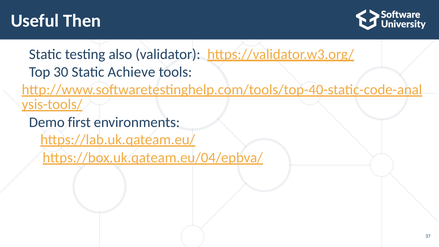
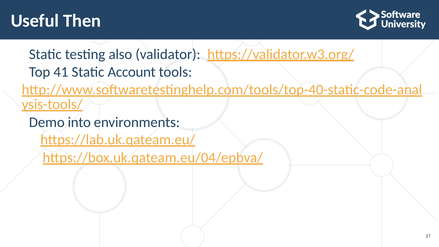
30: 30 -> 41
Achieve: Achieve -> Account
first: first -> into
